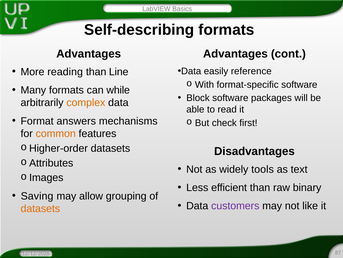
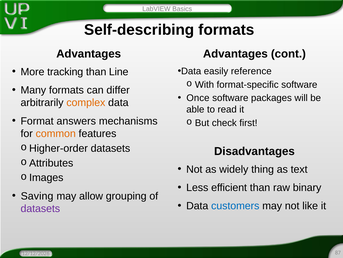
reading: reading -> tracking
while: while -> differ
Block: Block -> Once
tools: tools -> thing
customers colour: purple -> blue
datasets at (40, 208) colour: orange -> purple
